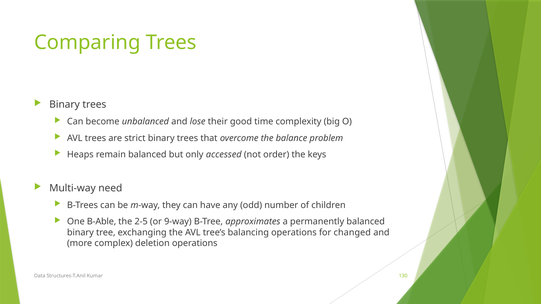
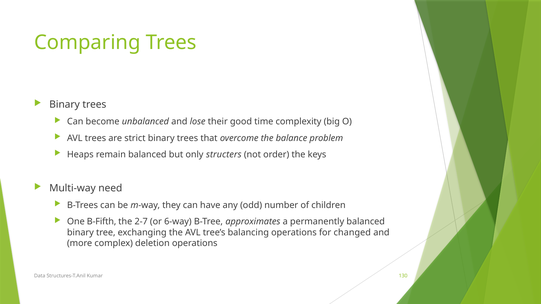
accessed: accessed -> structers
B-Able: B-Able -> B-Fifth
2-5: 2-5 -> 2-7
9-way: 9-way -> 6-way
